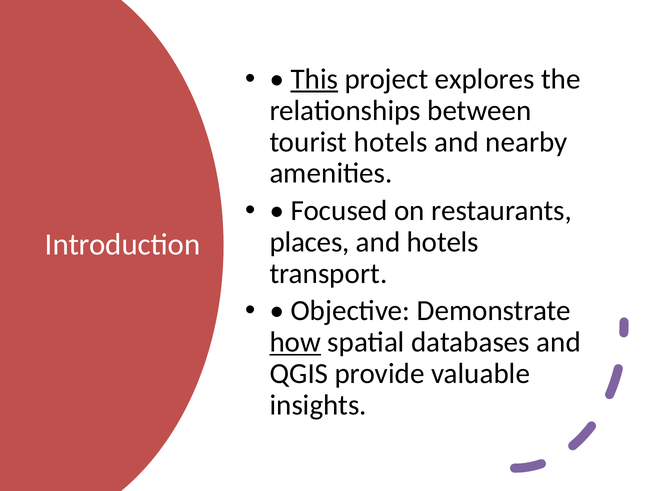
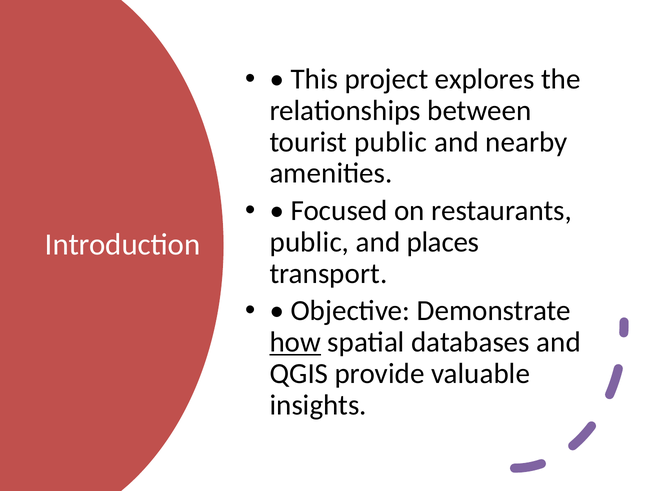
This underline: present -> none
tourist hotels: hotels -> public
places at (310, 242): places -> public
and hotels: hotels -> places
